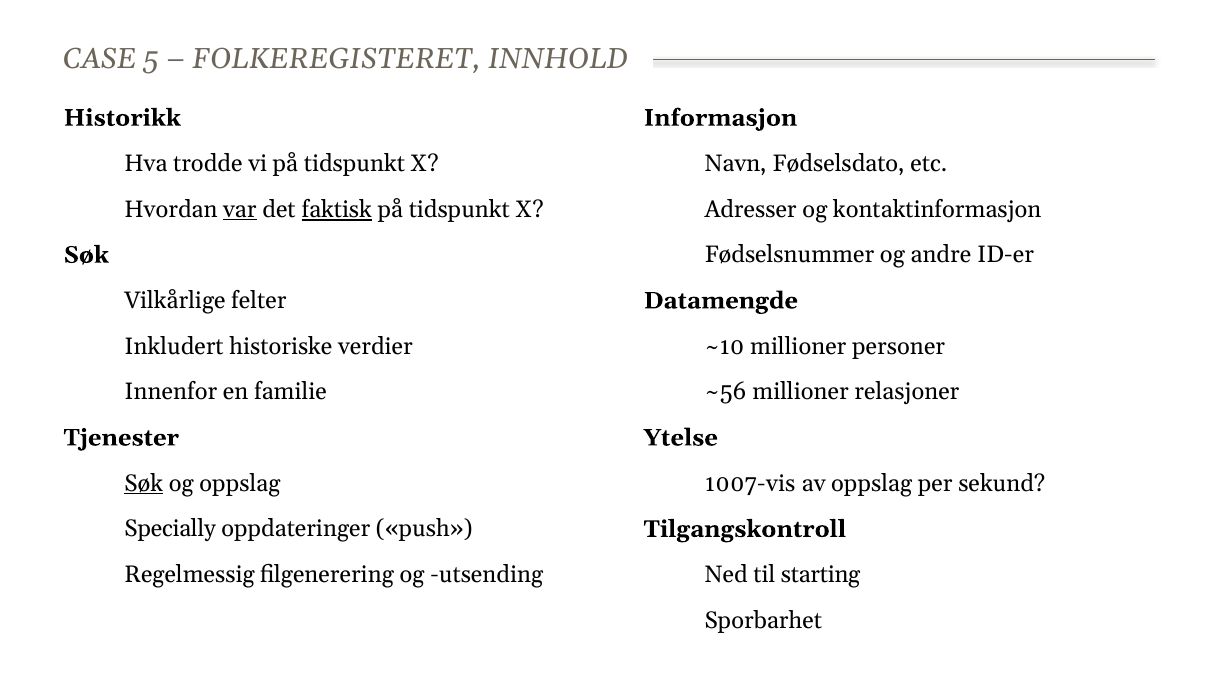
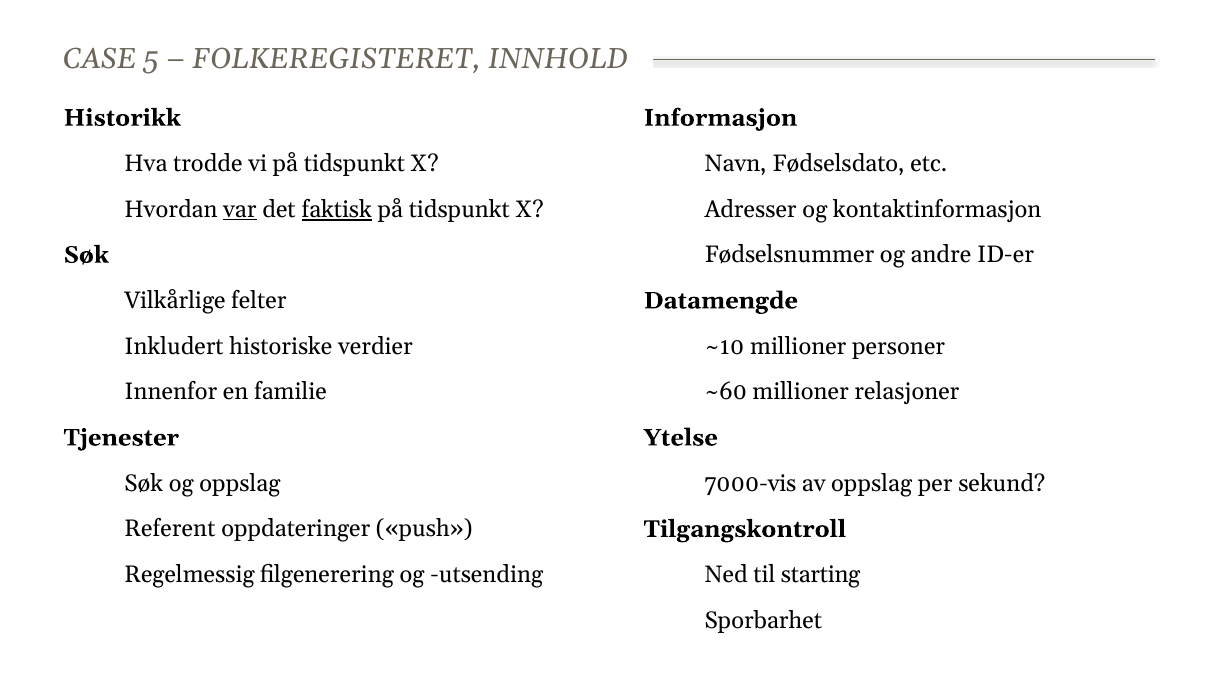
~56: ~56 -> ~60
Søk at (144, 483) underline: present -> none
1007-vis: 1007-vis -> 7000-vis
Specially: Specially -> Referent
